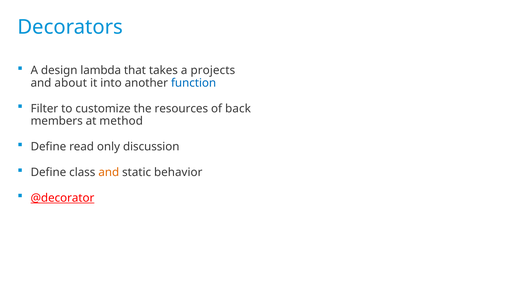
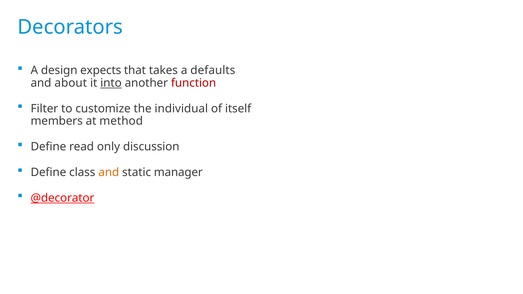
lambda: lambda -> expects
projects: projects -> defaults
into underline: none -> present
function colour: blue -> red
resources: resources -> individual
back: back -> itself
behavior: behavior -> manager
